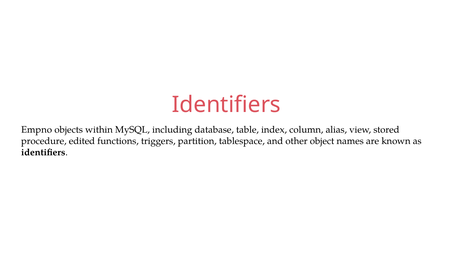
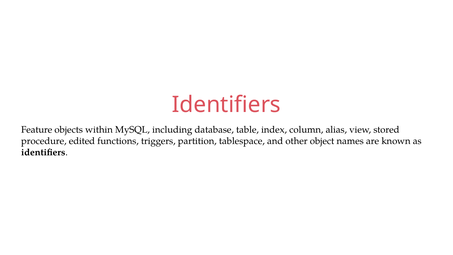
Empno: Empno -> Feature
